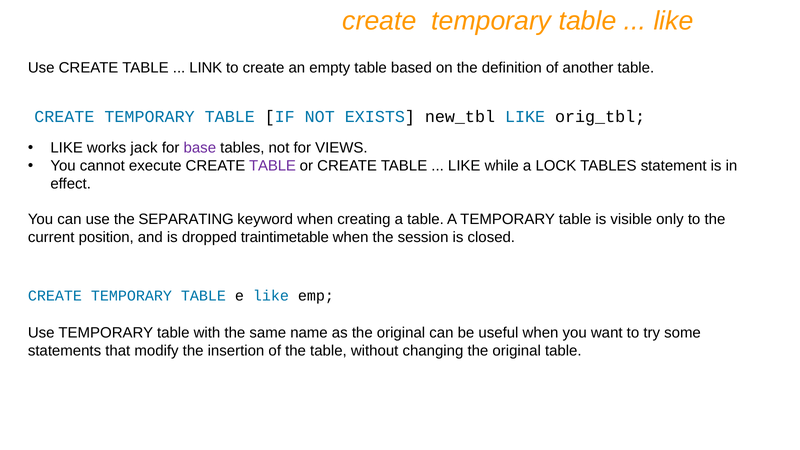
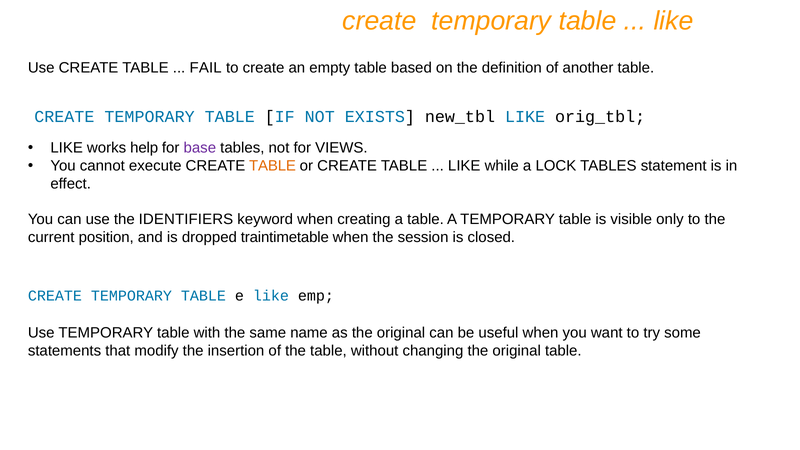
LINK: LINK -> FAIL
jack: jack -> help
TABLE at (273, 166) colour: purple -> orange
SEPARATING: SEPARATING -> IDENTIFIERS
